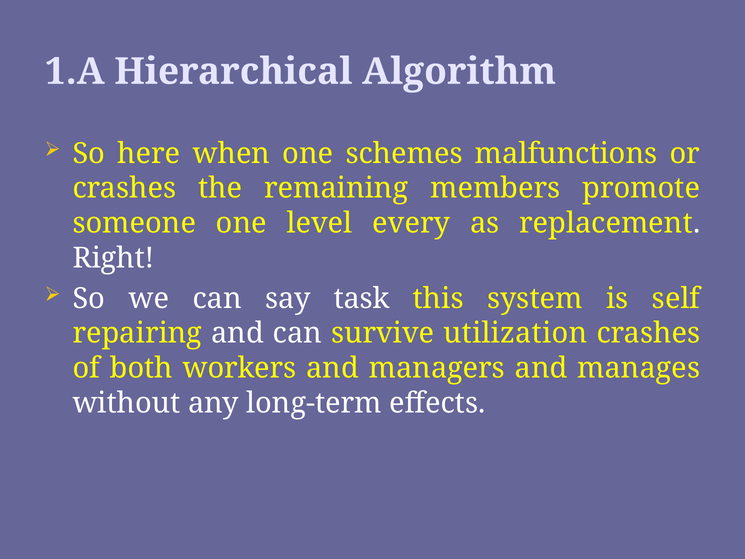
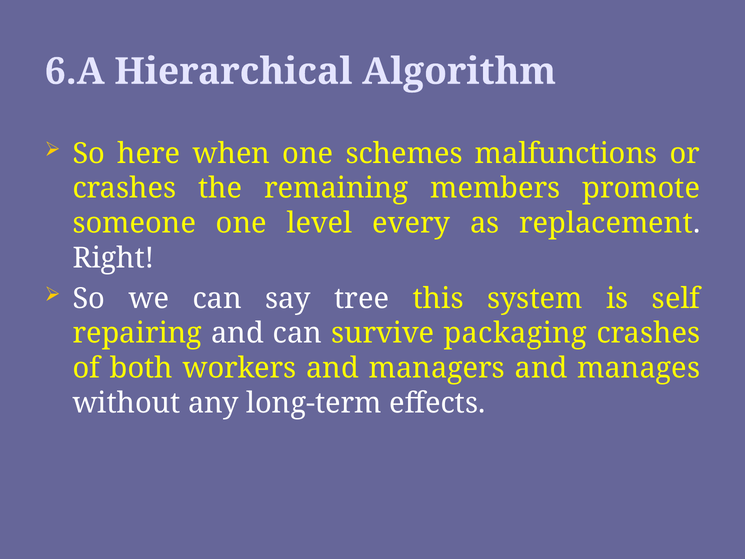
1.A: 1.A -> 6.A
task: task -> tree
utilization: utilization -> packaging
